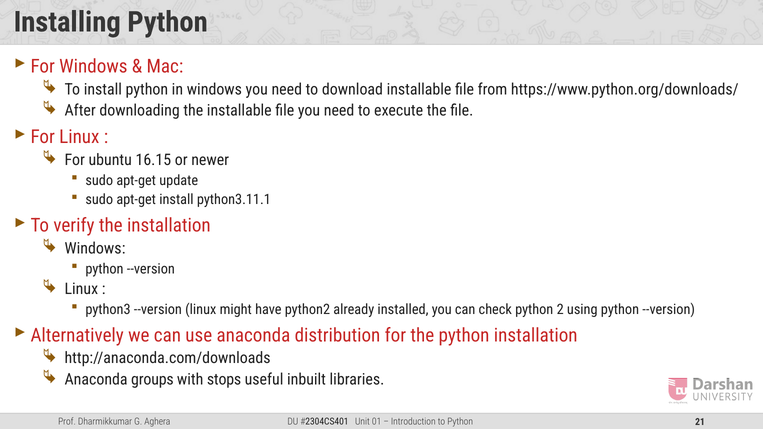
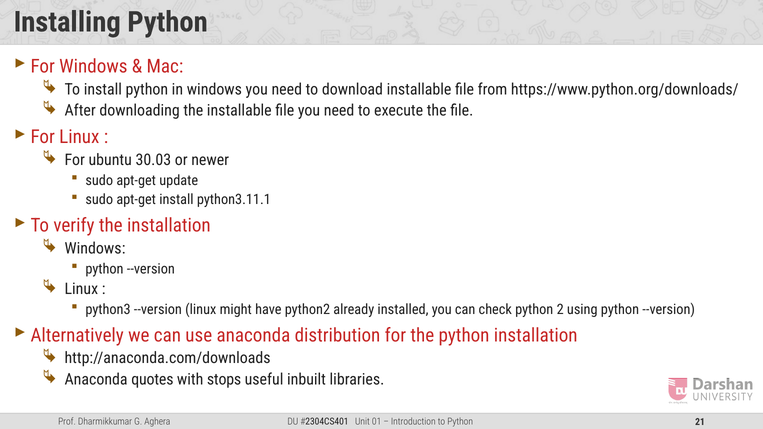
16.15: 16.15 -> 30.03
groups: groups -> quotes
